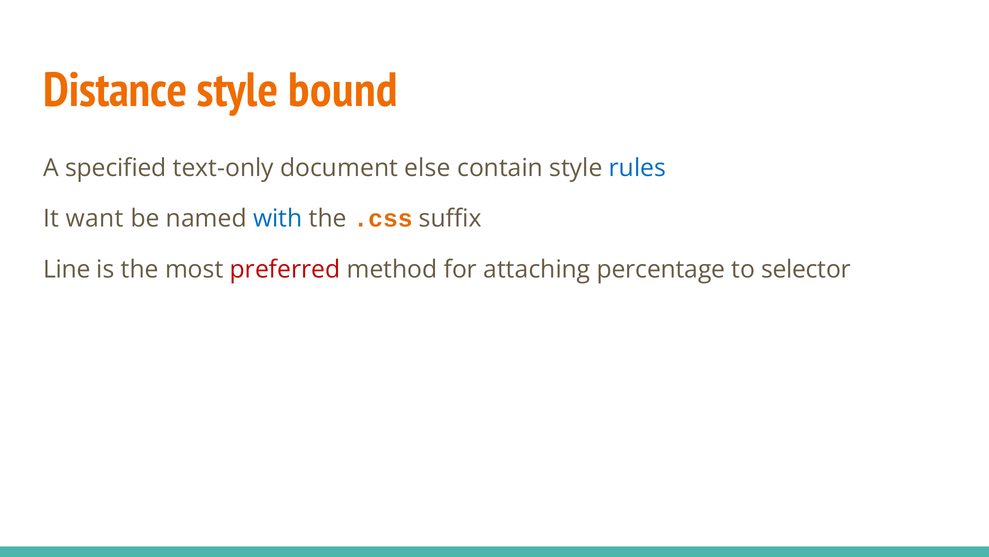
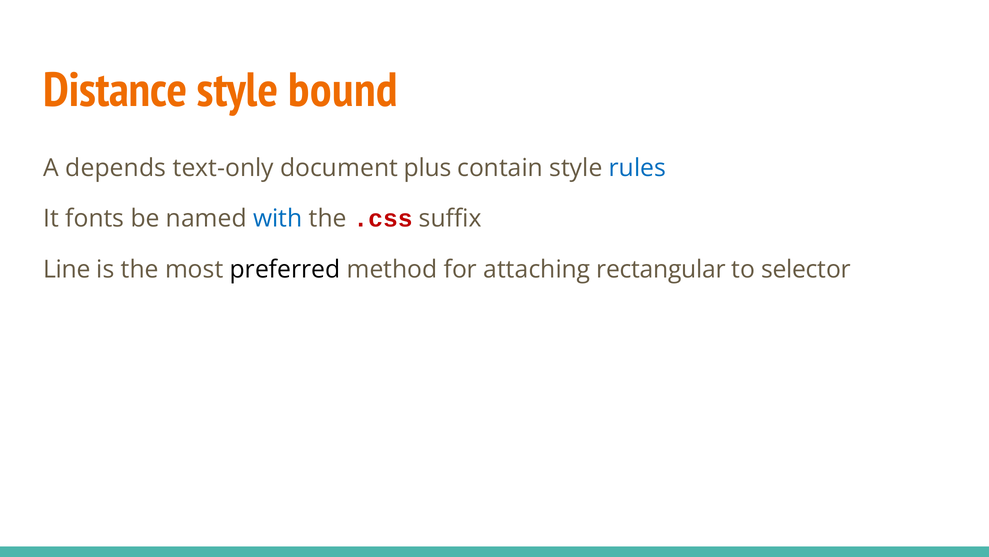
specified: specified -> depends
else: else -> plus
want: want -> fonts
.css colour: orange -> red
preferred colour: red -> black
percentage: percentage -> rectangular
